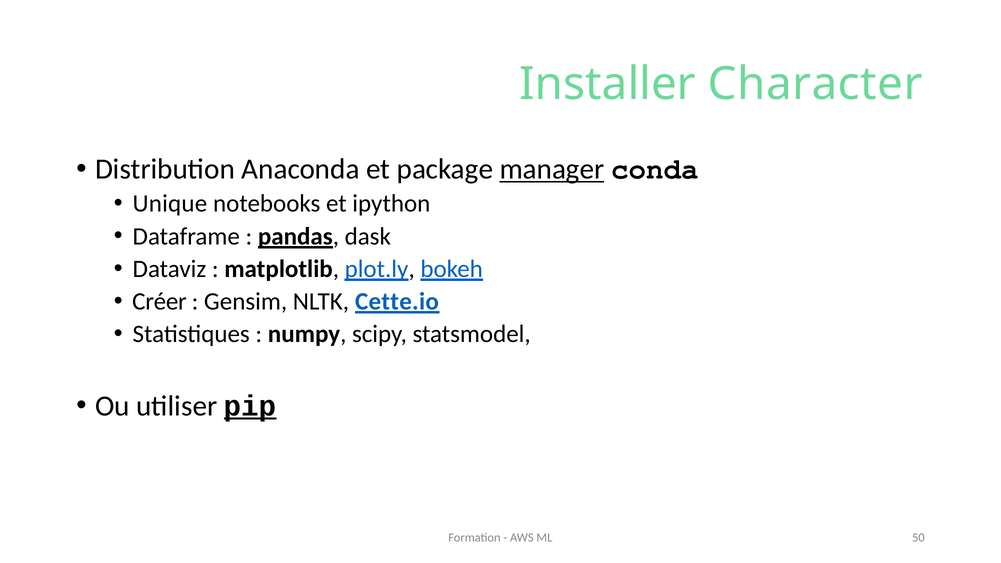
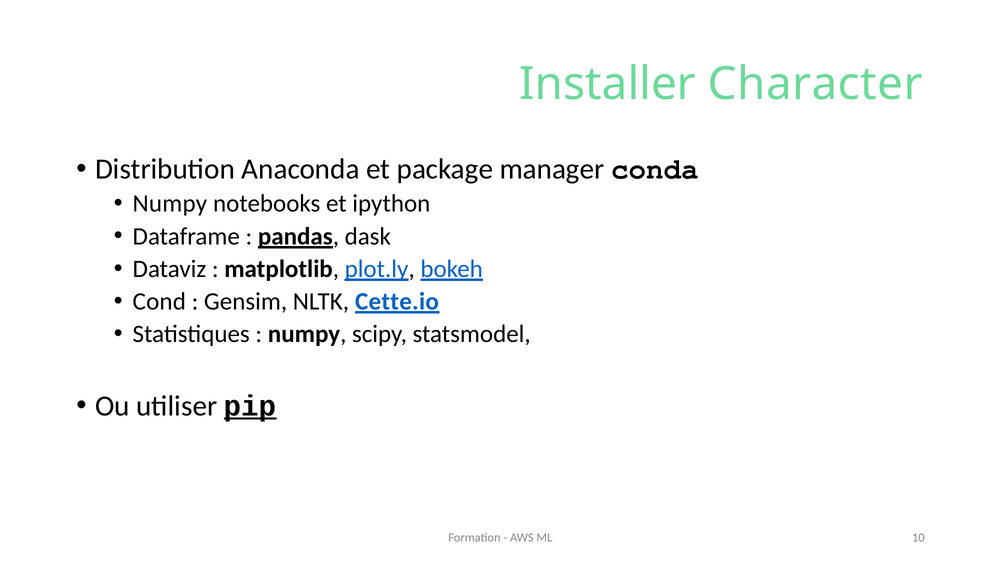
manager underline: present -> none
Unique at (170, 204): Unique -> Numpy
Créer: Créer -> Cond
50: 50 -> 10
